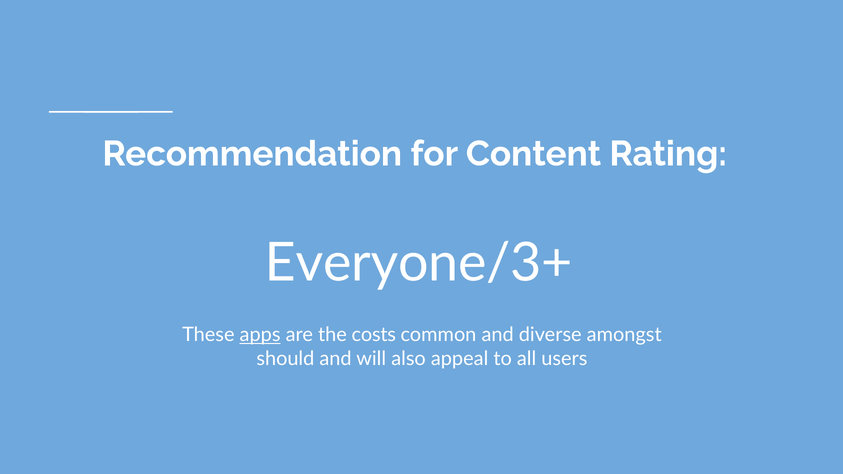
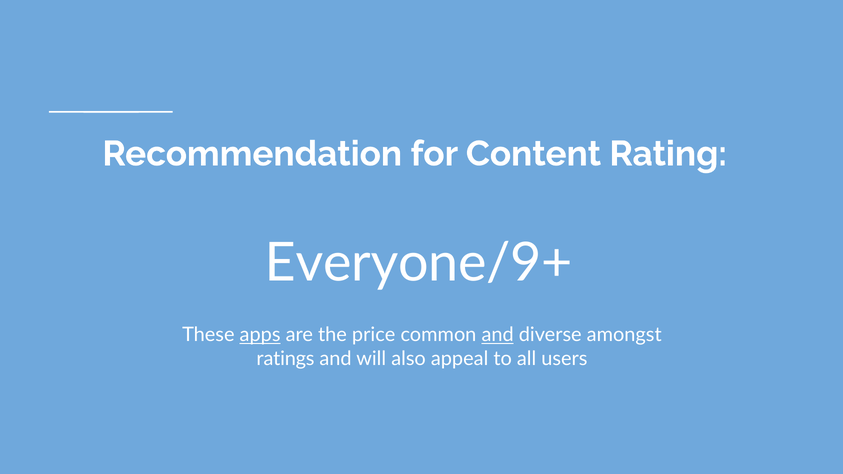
Everyone/3+: Everyone/3+ -> Everyone/9+
costs: costs -> price
and at (498, 335) underline: none -> present
should: should -> ratings
